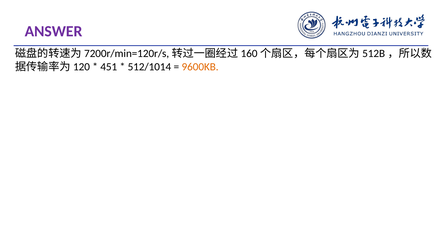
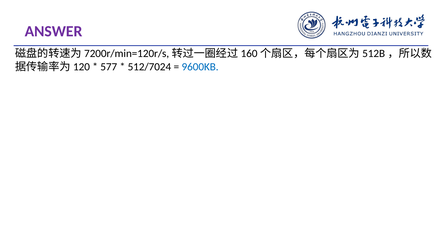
451: 451 -> 577
512/1014: 512/1014 -> 512/7024
9600KB colour: orange -> blue
